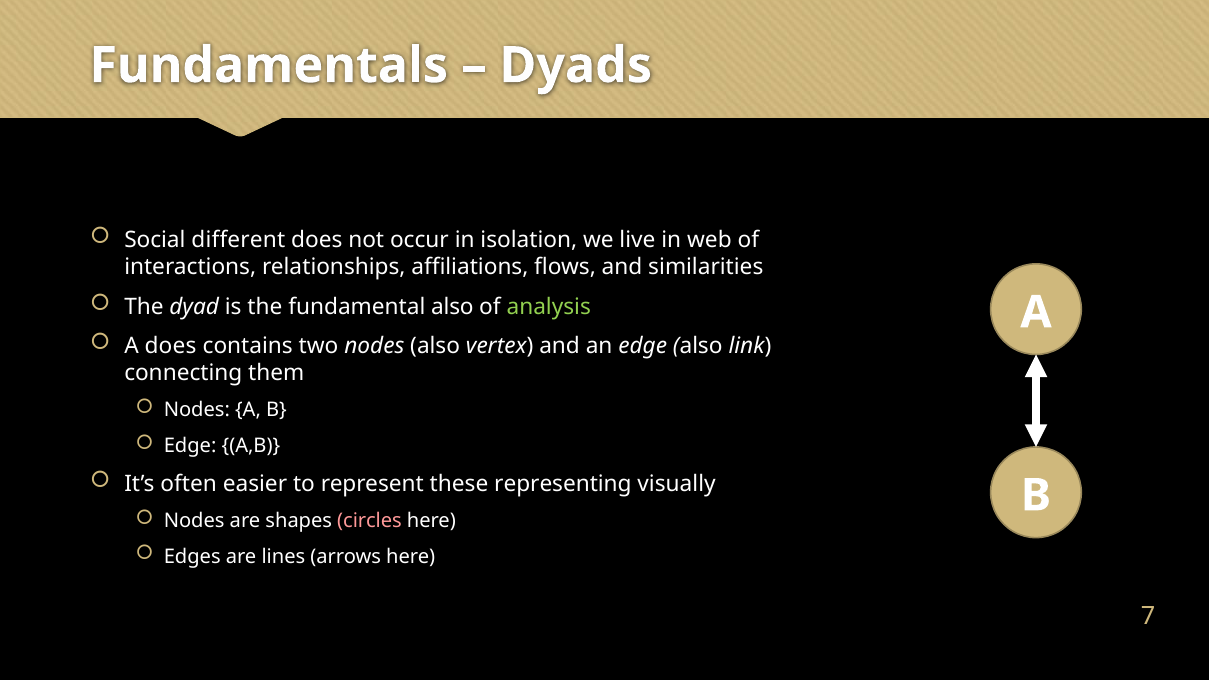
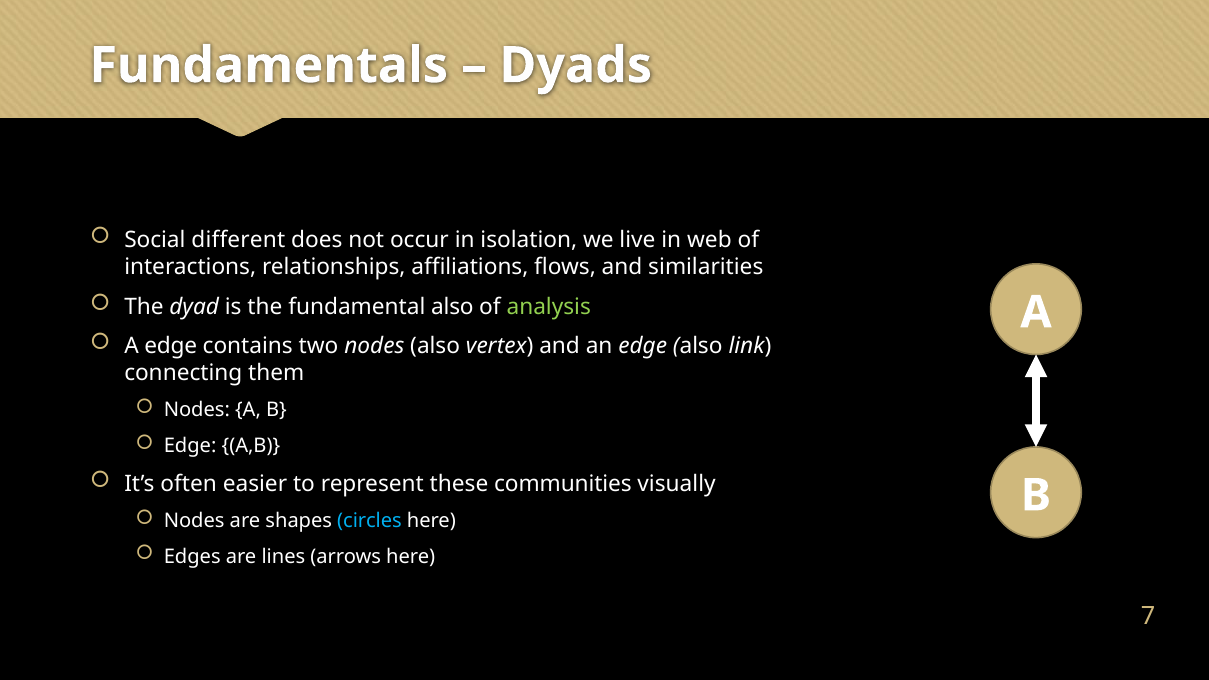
A does: does -> edge
representing: representing -> communities
circles colour: pink -> light blue
